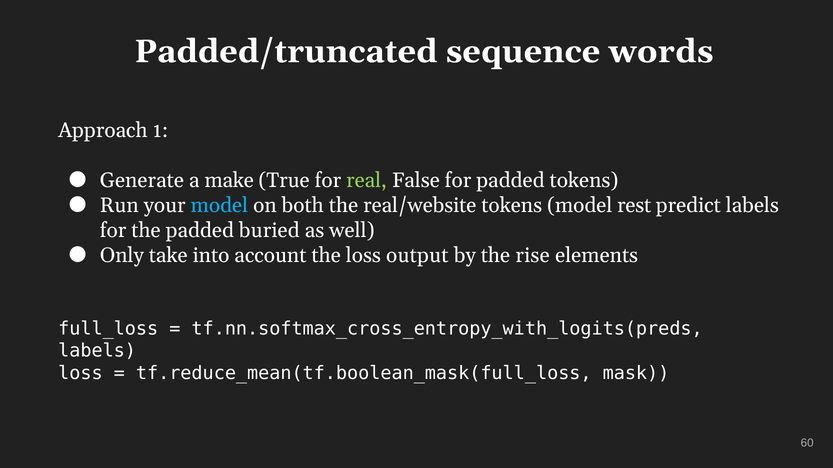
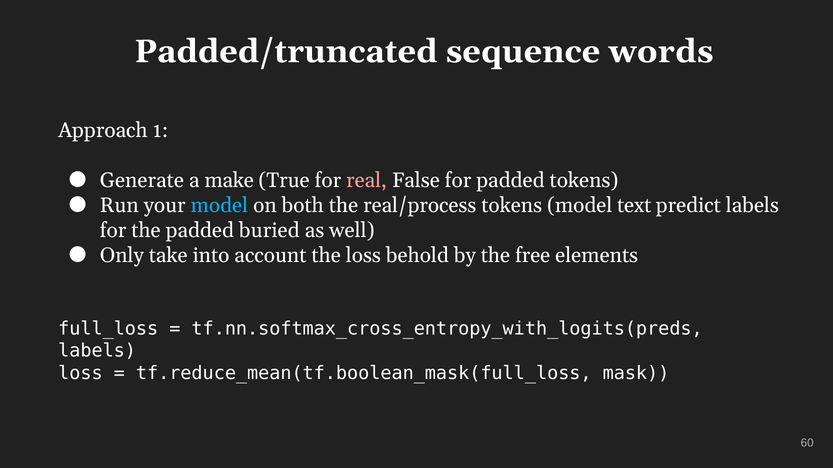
real colour: light green -> pink
real/website: real/website -> real/process
rest: rest -> text
output: output -> behold
rise: rise -> free
